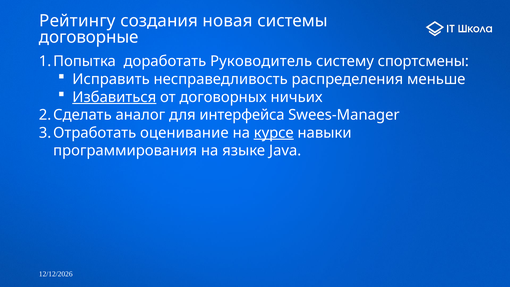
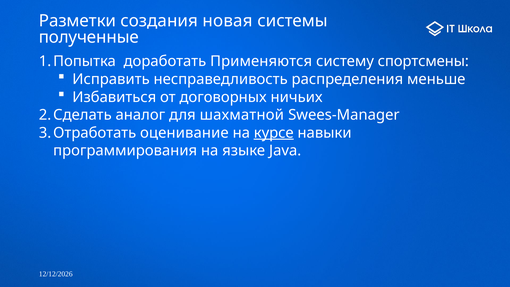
Рейтингу: Рейтингу -> Разметки
договорные: договорные -> полученные
Руководитель: Руководитель -> Применяются
Избавиться underline: present -> none
интерфейса: интерфейса -> шахматной
